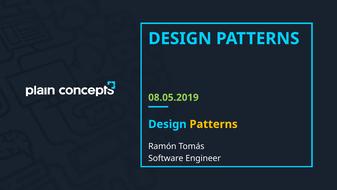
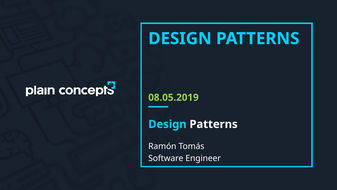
Patterns at (214, 124) colour: yellow -> white
